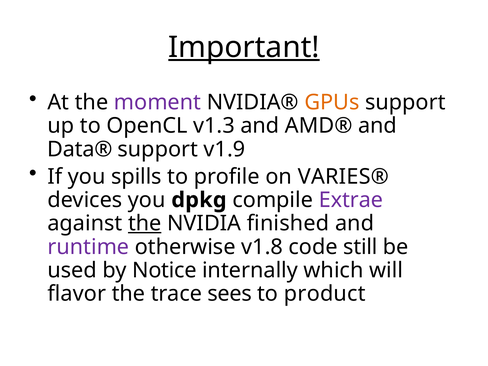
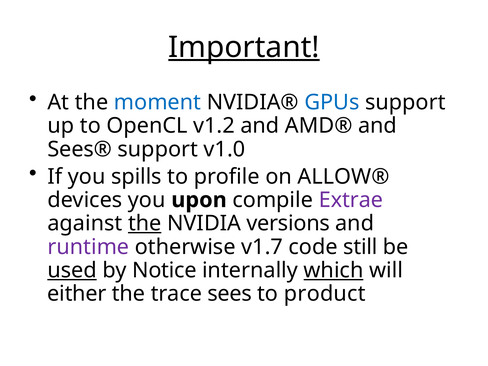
moment colour: purple -> blue
GPUs colour: orange -> blue
v1.3: v1.3 -> v1.2
Data®: Data® -> Sees®
v1.9: v1.9 -> v1.0
VARIES®: VARIES® -> ALLOW®
dpkg: dpkg -> upon
finished: finished -> versions
v1.8: v1.8 -> v1.7
used underline: none -> present
which underline: none -> present
flavor: flavor -> either
